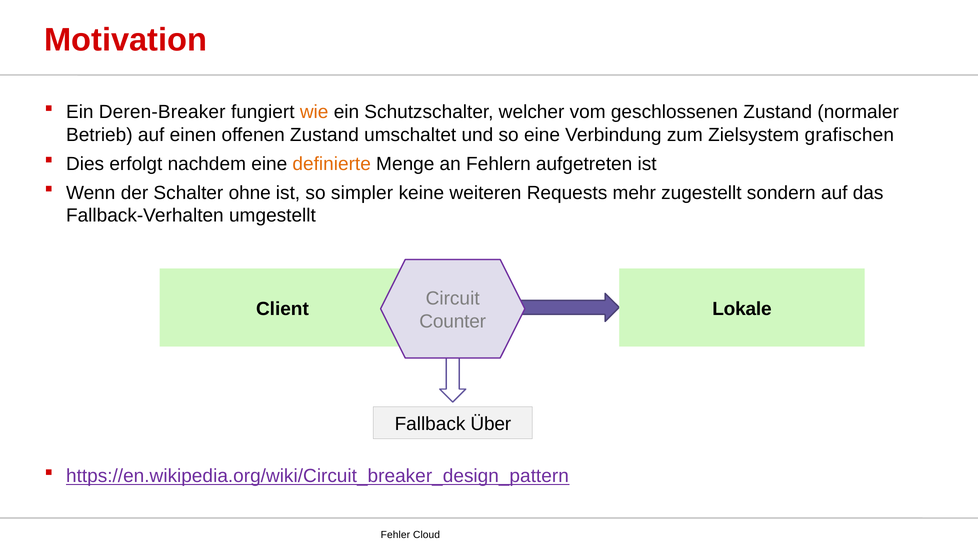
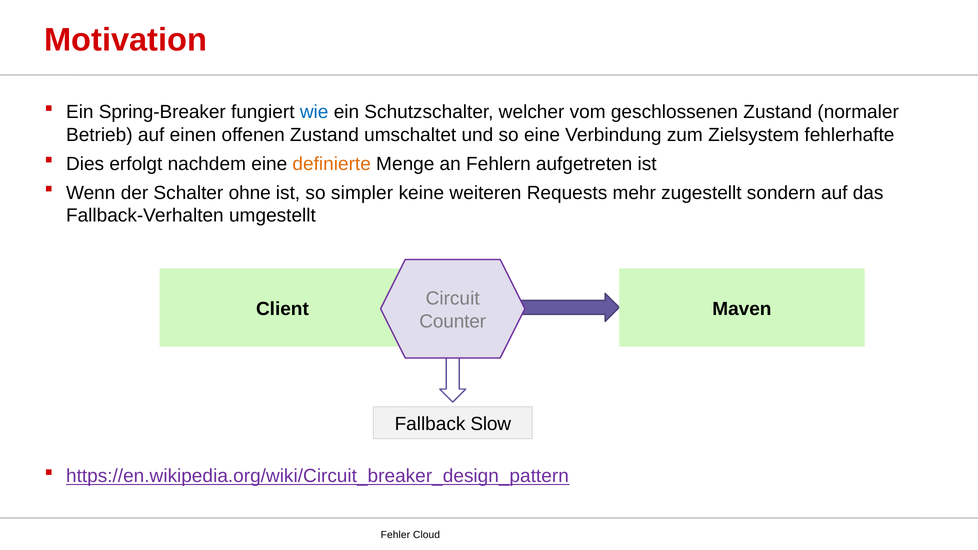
Deren-Breaker: Deren-Breaker -> Spring-Breaker
wie colour: orange -> blue
grafischen: grafischen -> fehlerhafte
Lokale: Lokale -> Maven
Über: Über -> Slow
